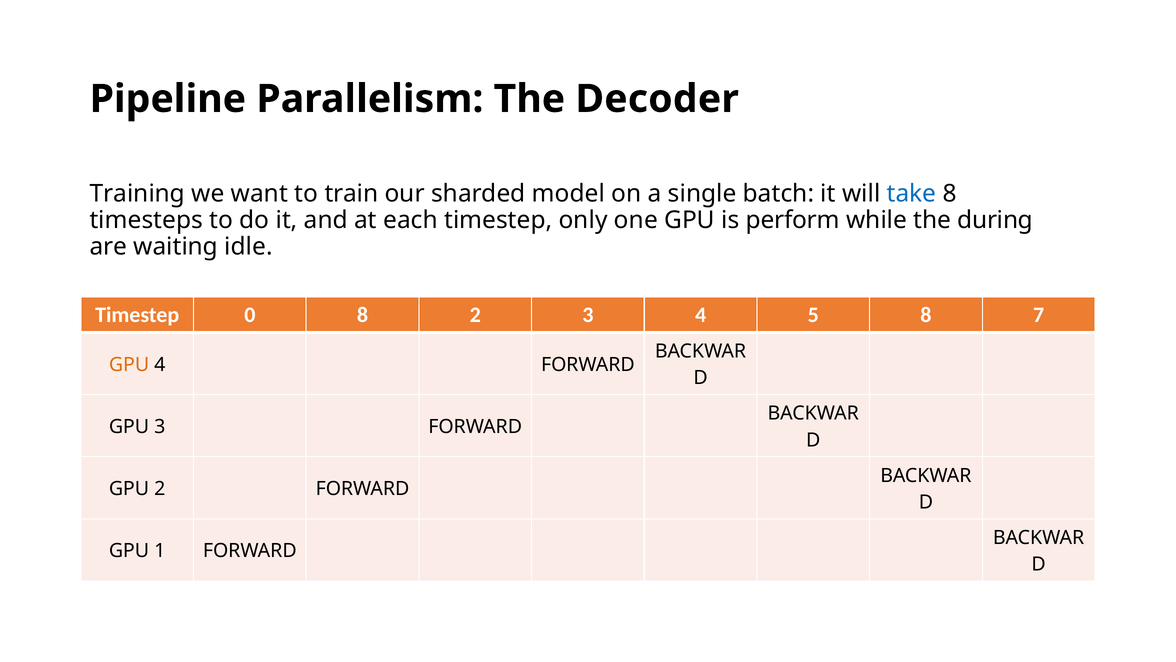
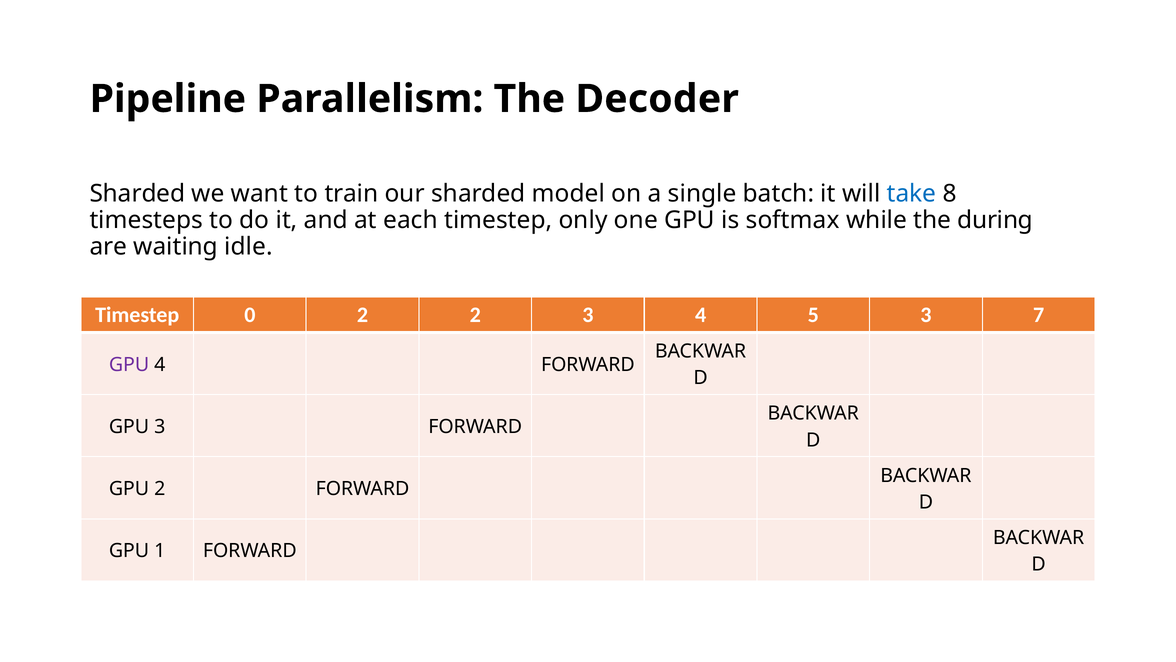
Training at (137, 194): Training -> Sharded
perform: perform -> softmax
0 8: 8 -> 2
5 8: 8 -> 3
GPU at (129, 364) colour: orange -> purple
